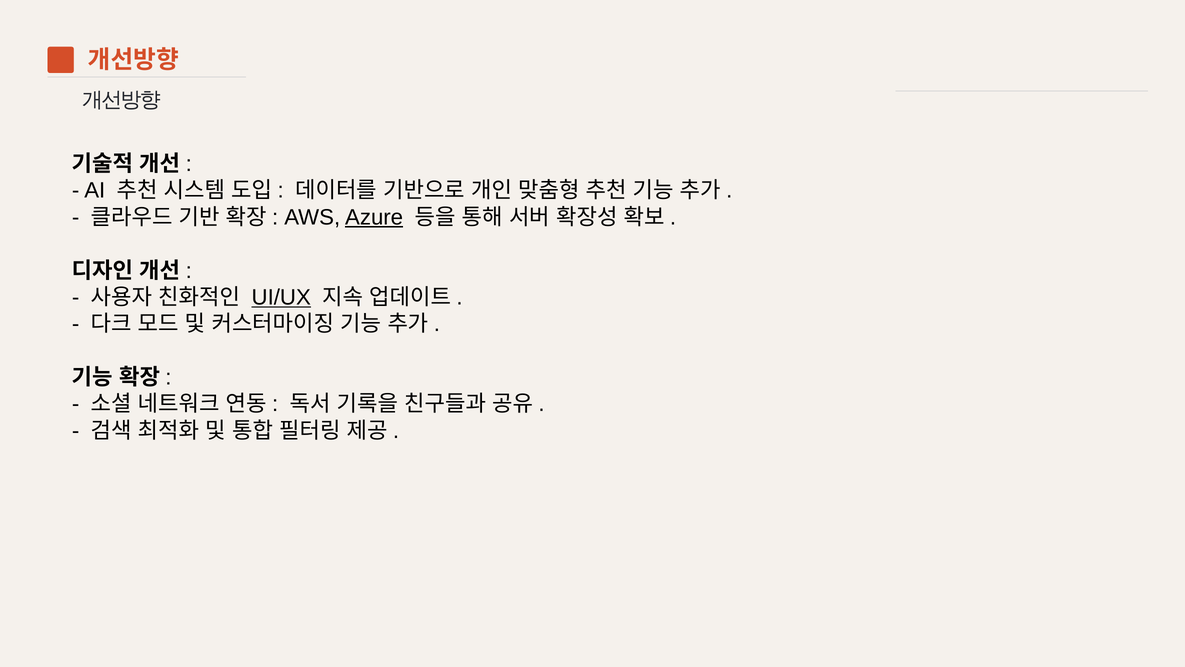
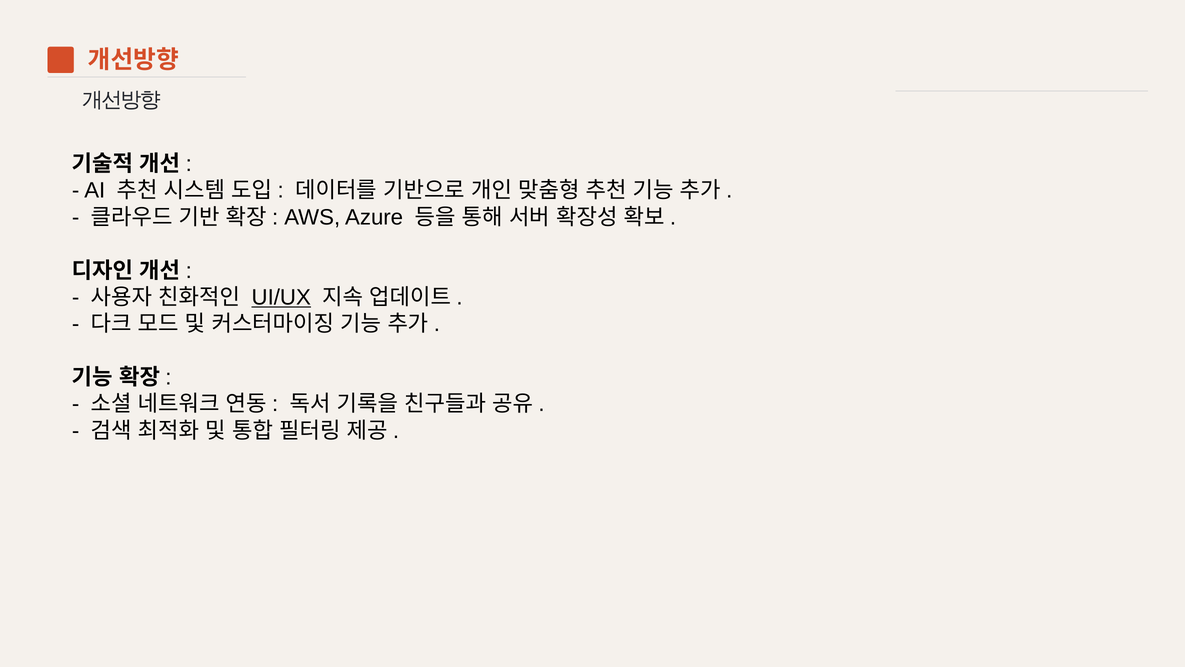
Azure underline: present -> none
